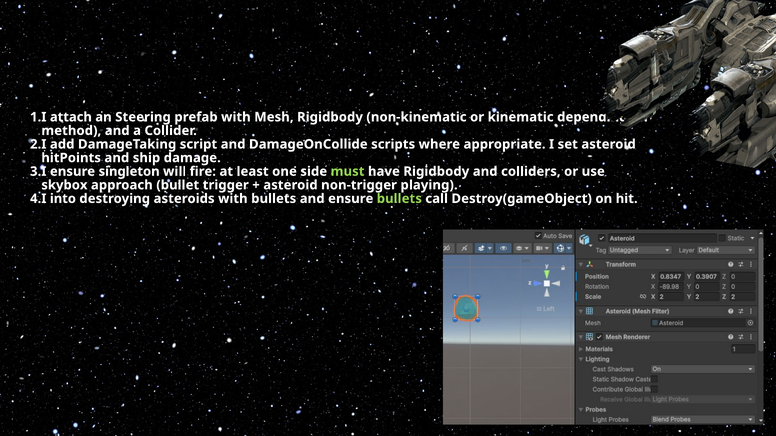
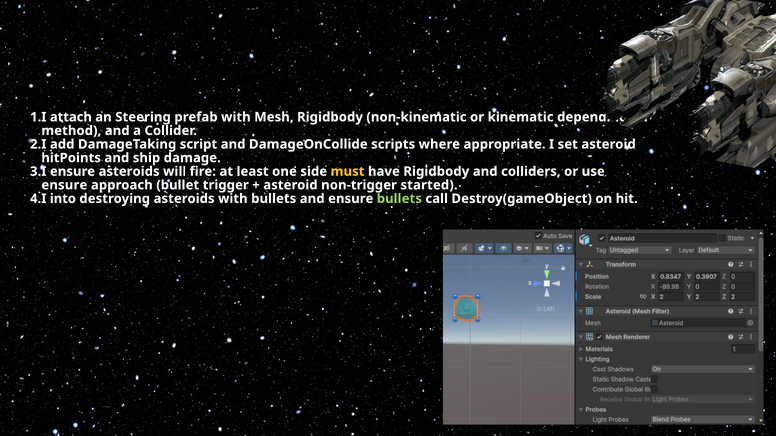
ensure singleton: singleton -> asteroids
must colour: light green -> yellow
skybox at (64, 185): skybox -> ensure
playing: playing -> started
